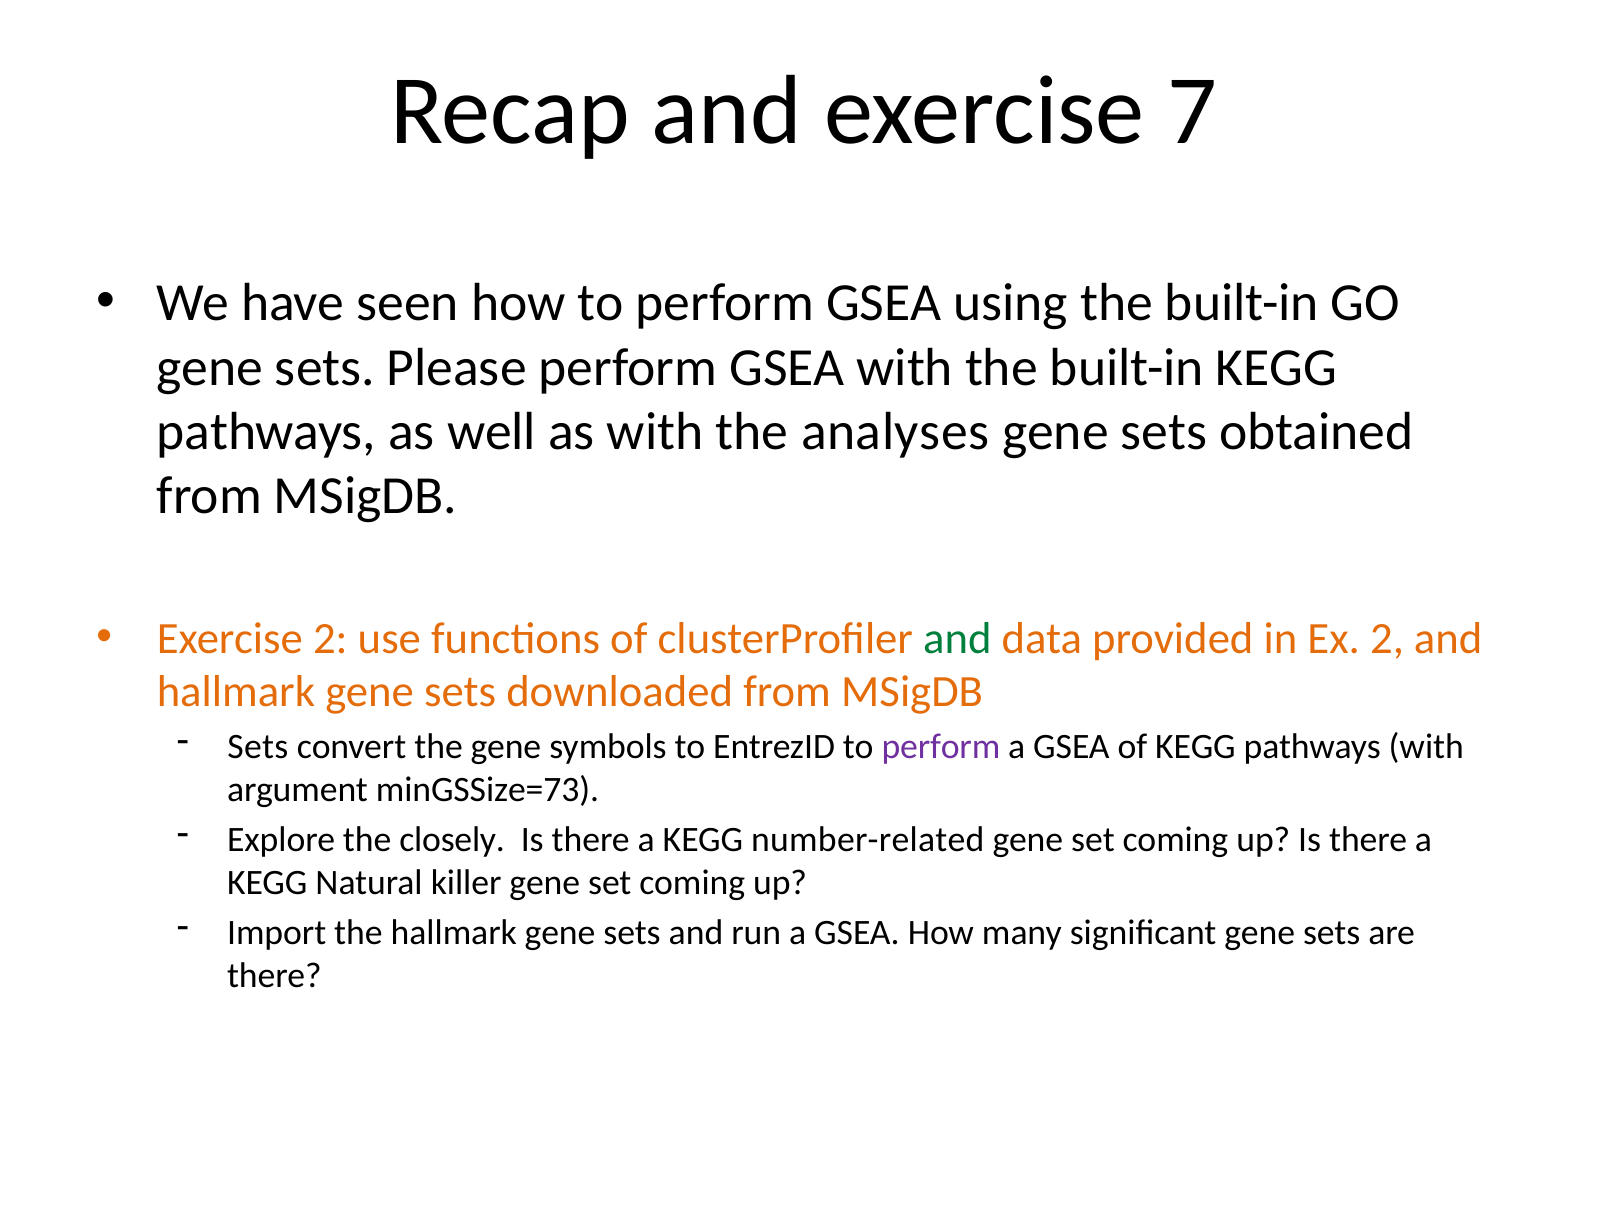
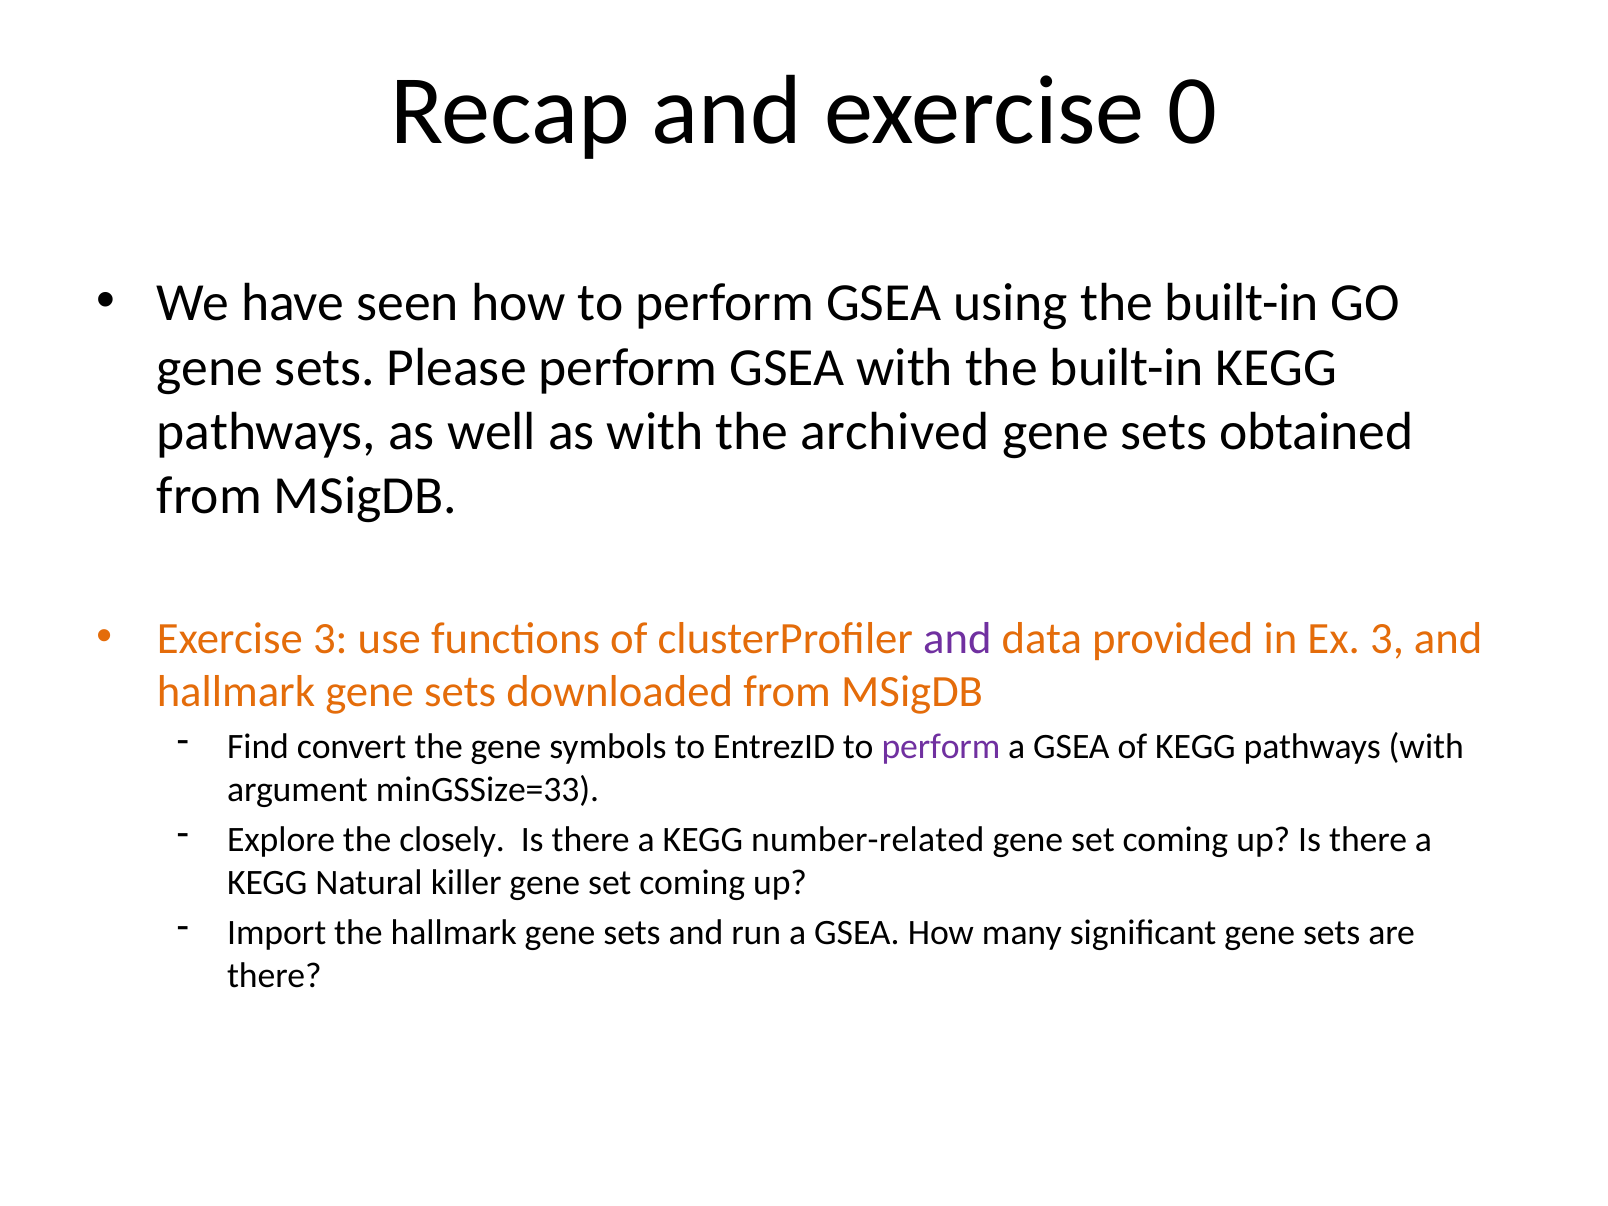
7: 7 -> 0
analyses: analyses -> archived
Exercise 2: 2 -> 3
and at (957, 638) colour: green -> purple
Ex 2: 2 -> 3
Sets at (258, 747): Sets -> Find
minGSSize=73: minGSSize=73 -> minGSSize=33
